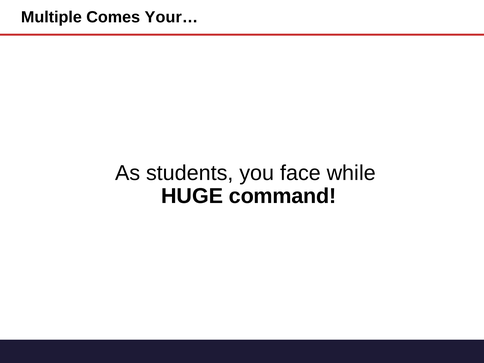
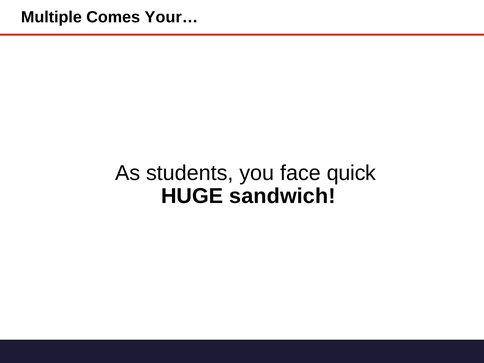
while: while -> quick
command: command -> sandwich
